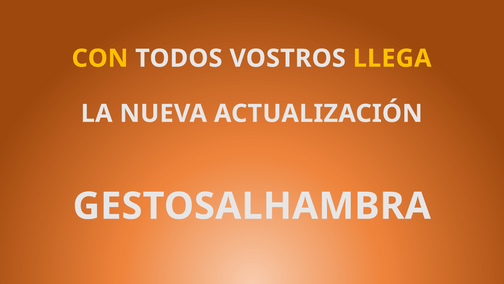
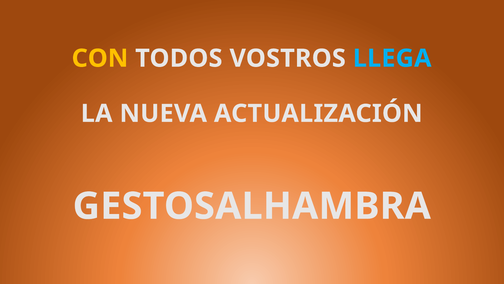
LLEGA colour: yellow -> light blue
